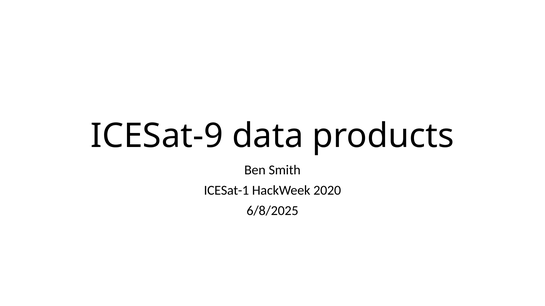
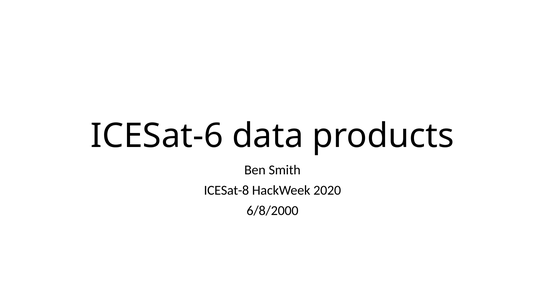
ICESat-9: ICESat-9 -> ICESat-6
ICESat-1: ICESat-1 -> ICESat-8
6/8/2025: 6/8/2025 -> 6/8/2000
